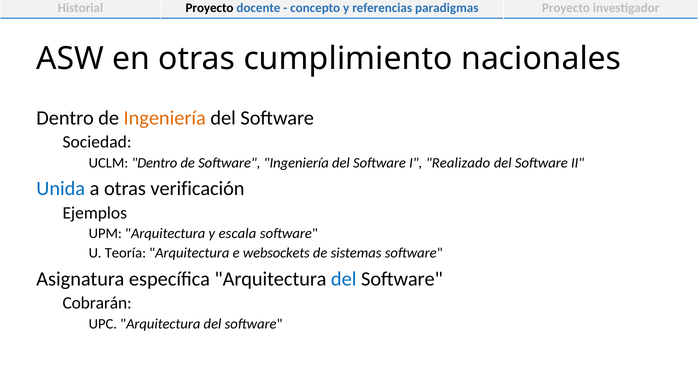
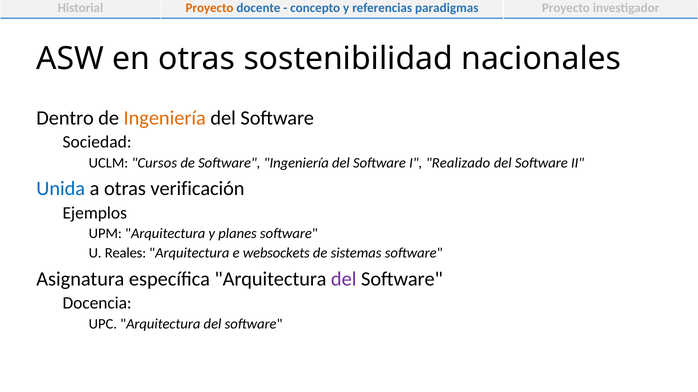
Proyecto at (210, 8) colour: black -> orange
cumplimiento: cumplimiento -> sostenibilidad
UCLM Dentro: Dentro -> Cursos
escala: escala -> planes
Teoría: Teoría -> Reales
del at (344, 279) colour: blue -> purple
Cobrarán: Cobrarán -> Docencia
